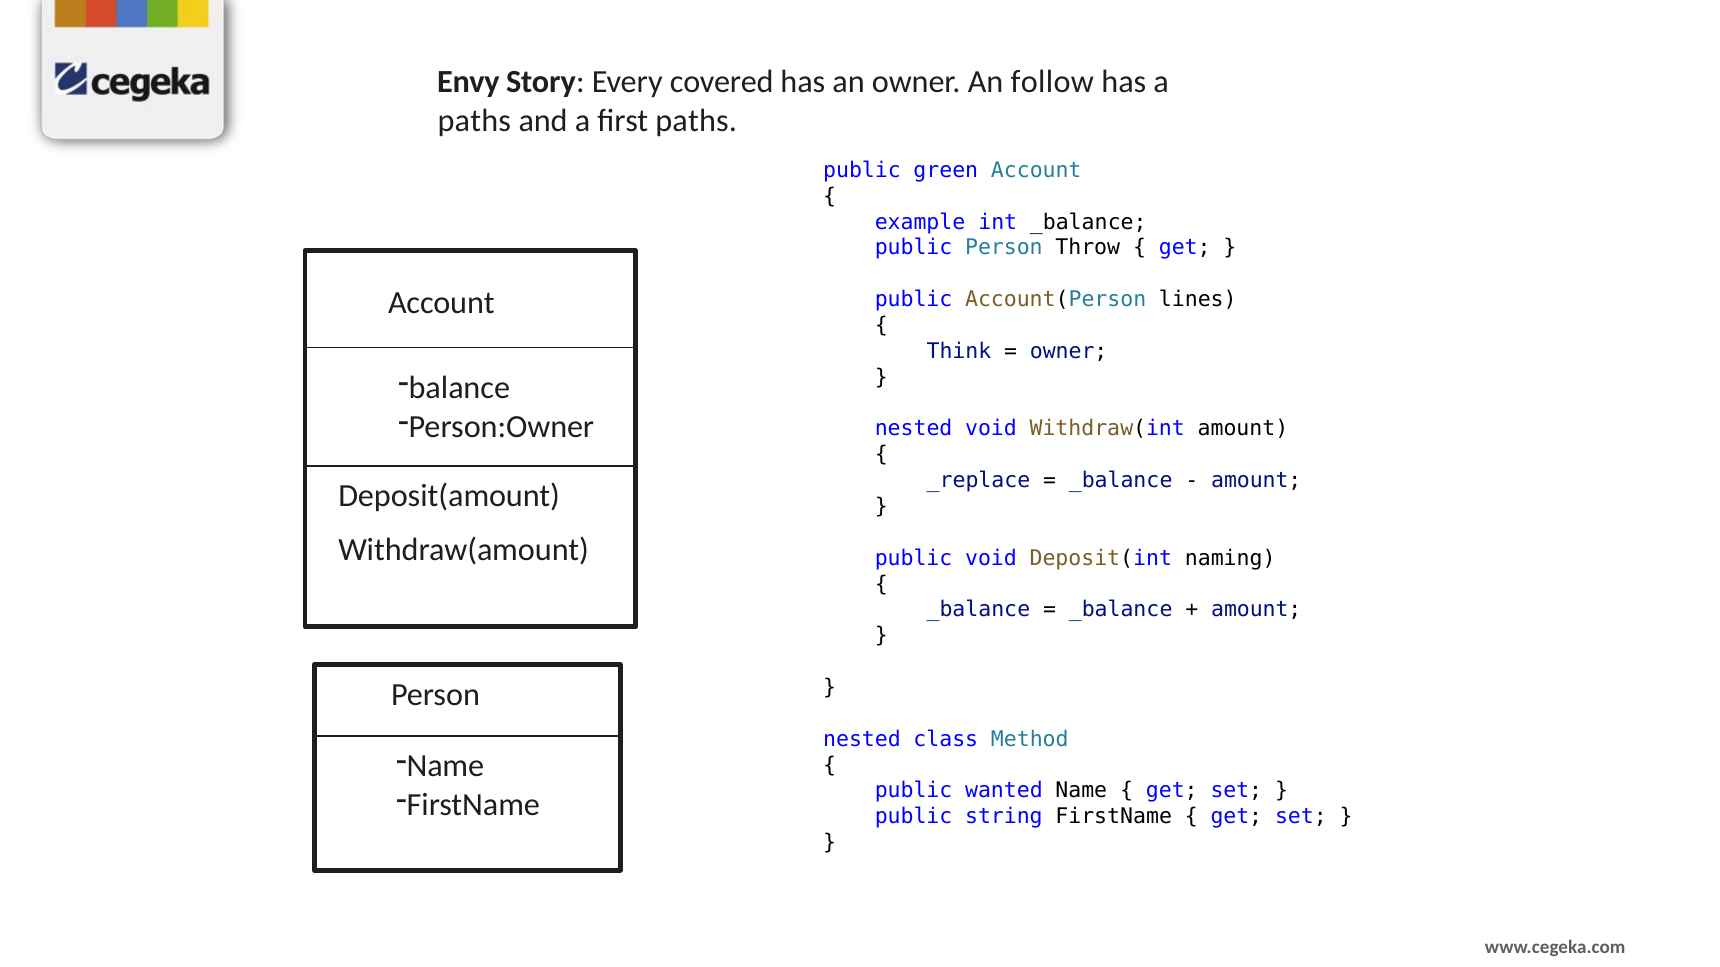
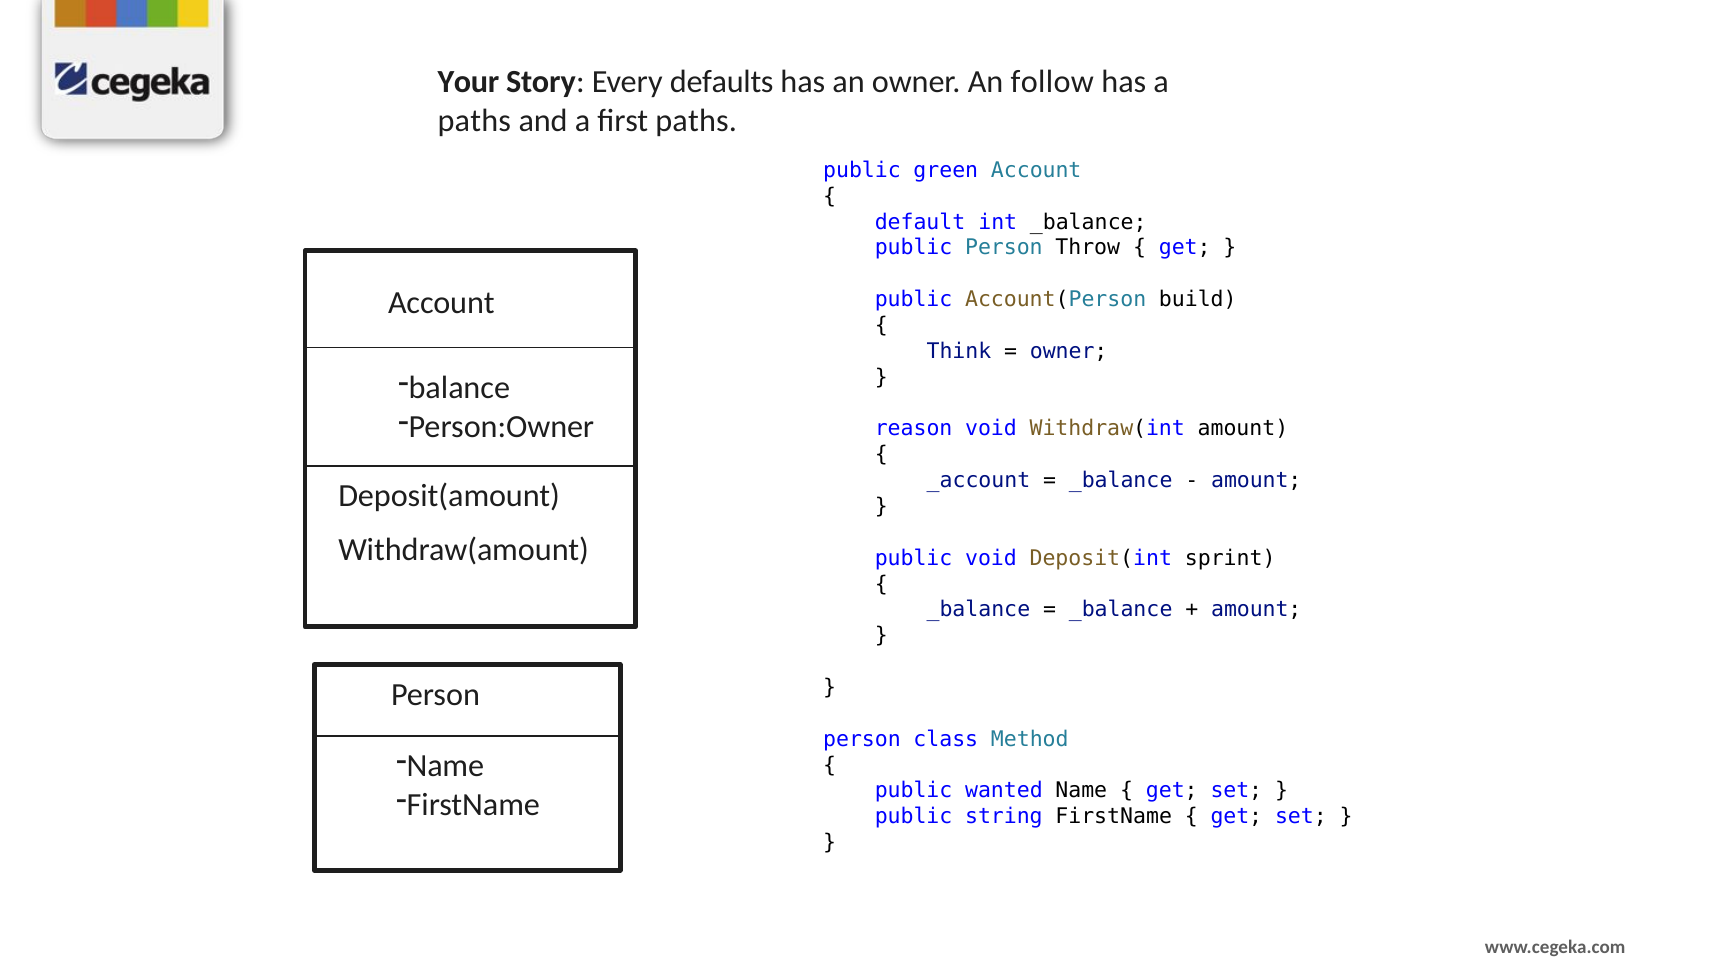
Envy: Envy -> Your
covered: covered -> defaults
example: example -> default
lines: lines -> build
nested at (914, 429): nested -> reason
_replace: _replace -> _account
naming: naming -> sprint
nested at (862, 739): nested -> person
